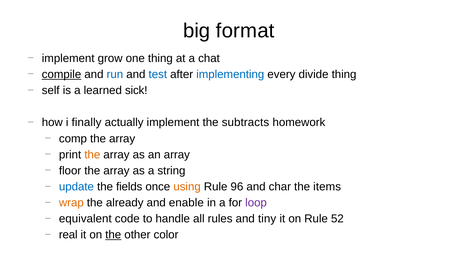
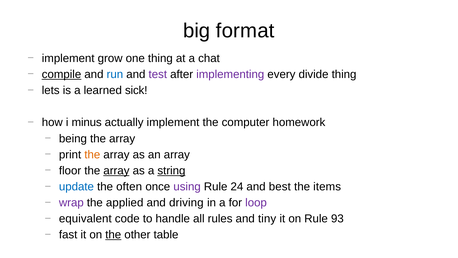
test colour: blue -> purple
implementing colour: blue -> purple
self: self -> lets
finally: finally -> minus
subtracts: subtracts -> computer
comp: comp -> being
array at (116, 170) underline: none -> present
string underline: none -> present
fields: fields -> often
using colour: orange -> purple
96: 96 -> 24
char: char -> best
wrap colour: orange -> purple
already: already -> applied
enable: enable -> driving
52: 52 -> 93
real: real -> fast
color: color -> table
